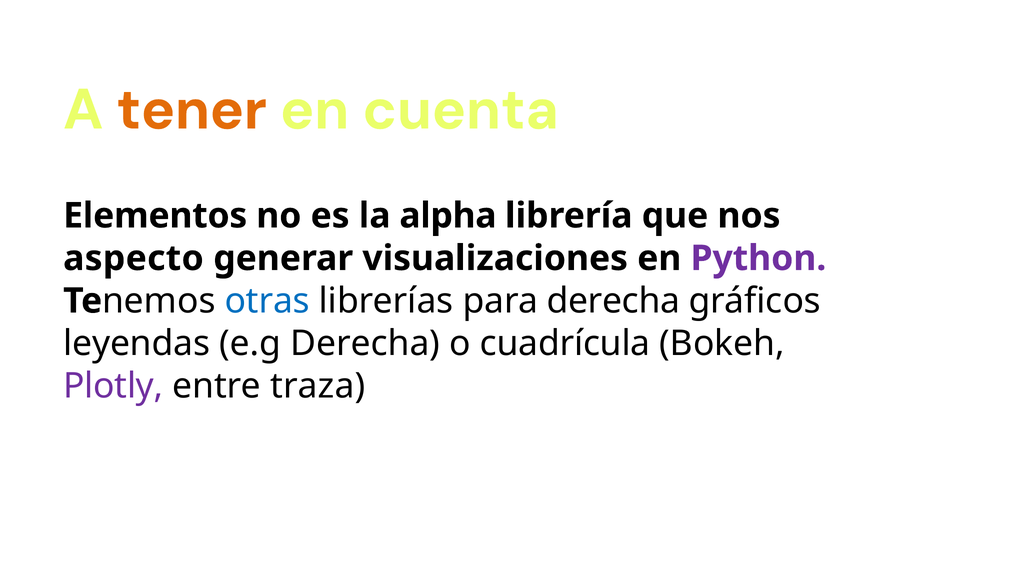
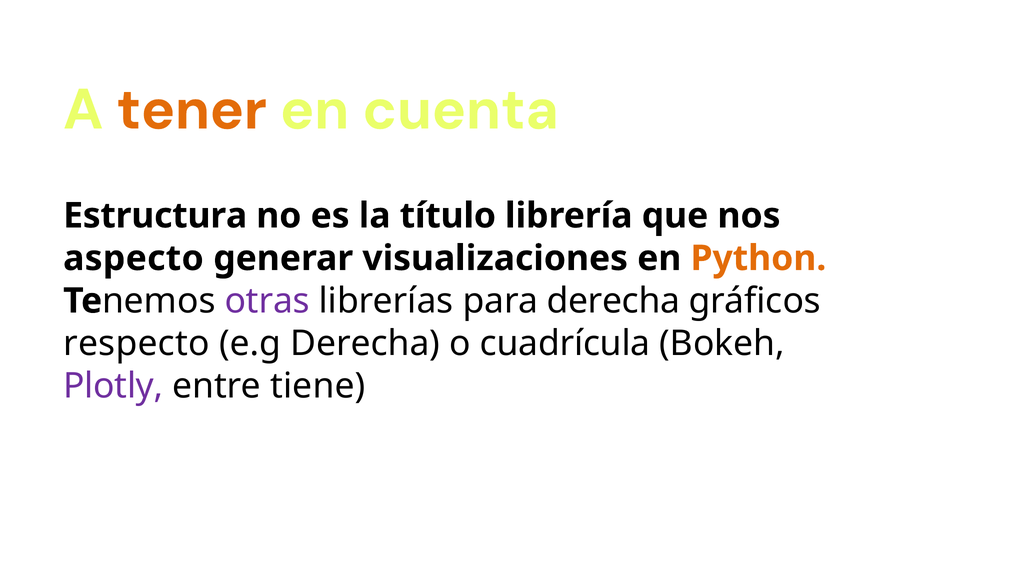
Elementos: Elementos -> Estructura
alpha: alpha -> título
Python colour: purple -> orange
otras colour: blue -> purple
leyendas: leyendas -> respecto
traza: traza -> tiene
